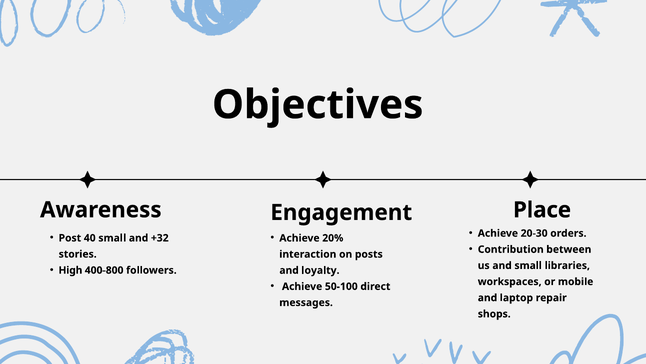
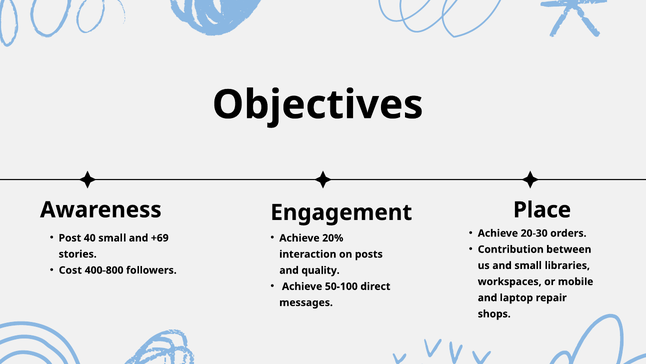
+32: +32 -> +69
High: High -> Cost
loyalty: loyalty -> quality
